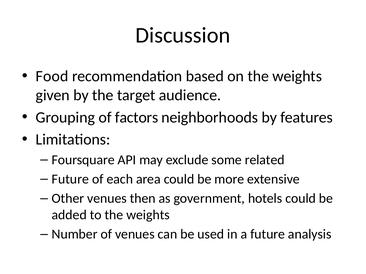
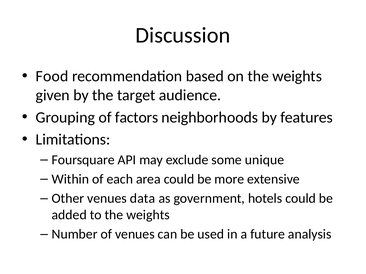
related: related -> unique
Future at (70, 179): Future -> Within
then: then -> data
